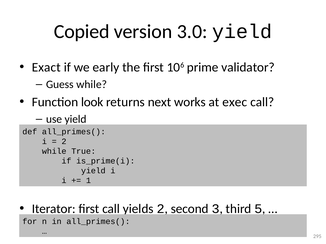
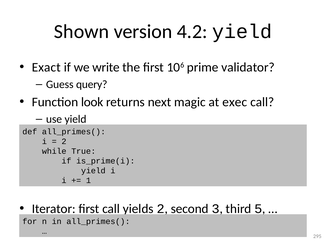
Copied: Copied -> Shown
3.0: 3.0 -> 4.2
early: early -> write
Guess while: while -> query
works: works -> magic
